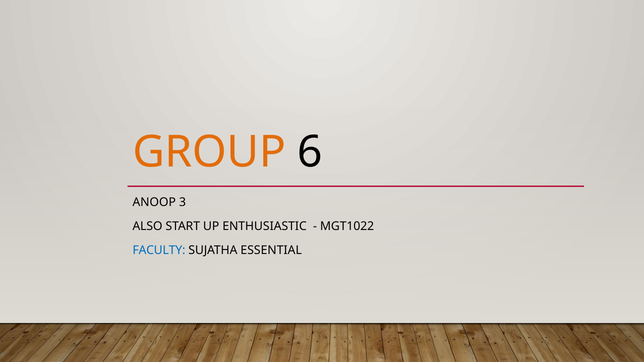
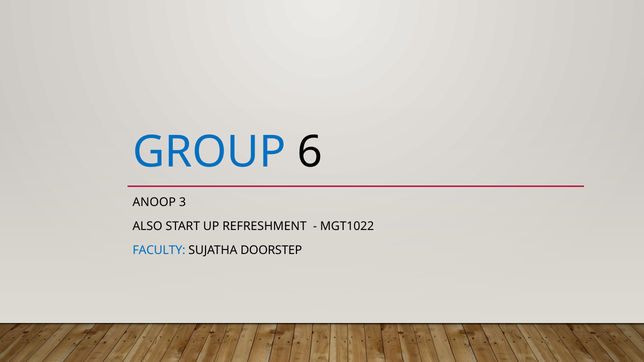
GROUP colour: orange -> blue
ENTHUSIASTIC: ENTHUSIASTIC -> REFRESHMENT
ESSENTIAL: ESSENTIAL -> DOORSTEP
